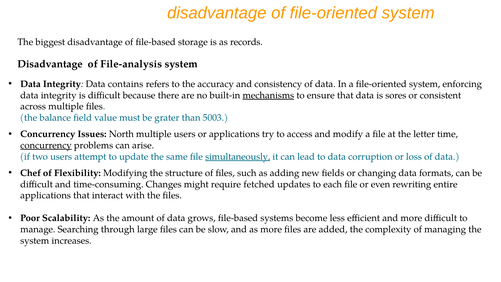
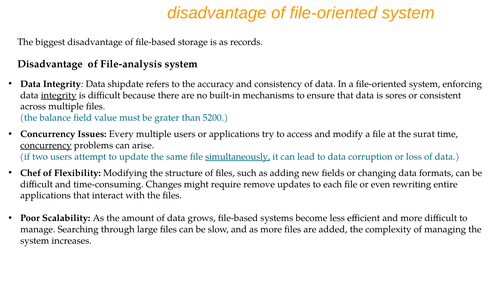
contains: contains -> shipdate
integrity at (59, 95) underline: none -> present
mechanisms underline: present -> none
5003: 5003 -> 5200
North: North -> Every
letter: letter -> surat
fetched: fetched -> remove
